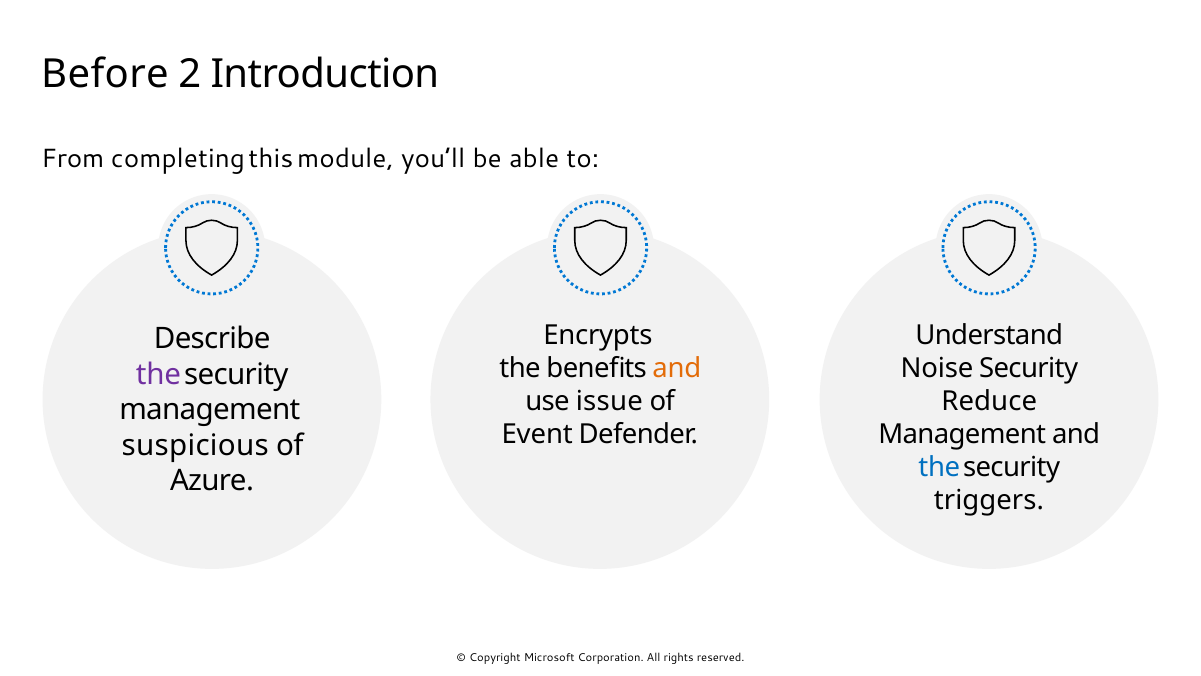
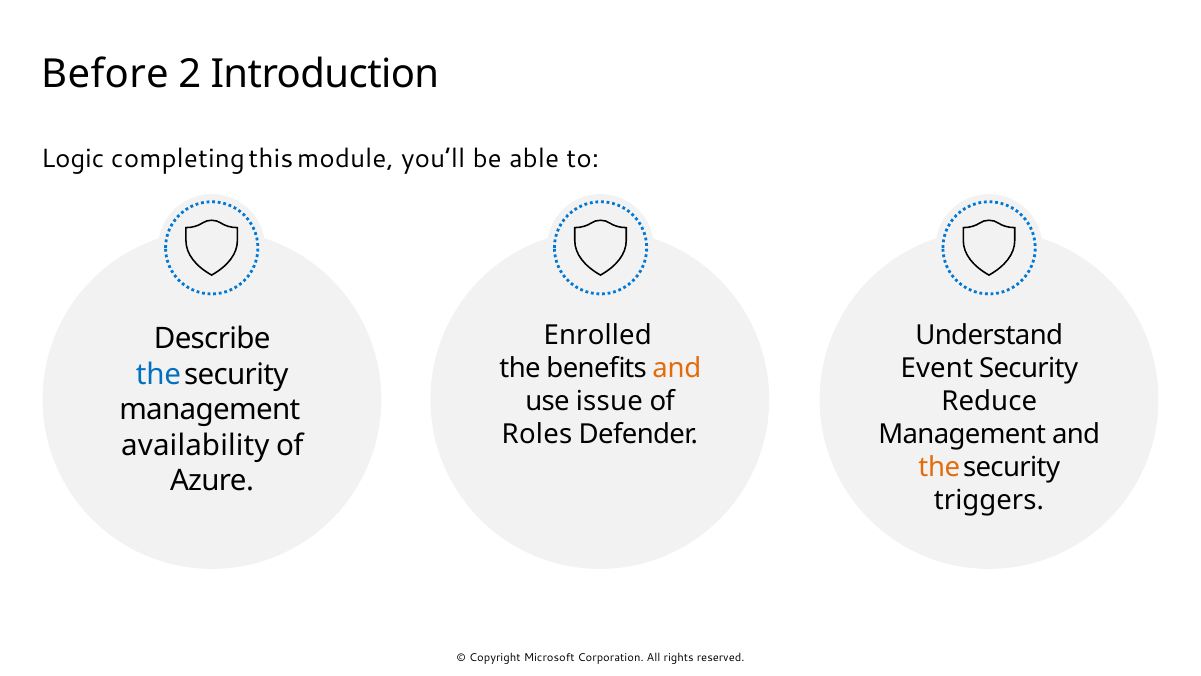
From: From -> Logic
Encrypts: Encrypts -> Enrolled
Noise: Noise -> Event
the at (158, 374) colour: purple -> blue
Event: Event -> Roles
suspicious: suspicious -> availability
the at (939, 467) colour: blue -> orange
